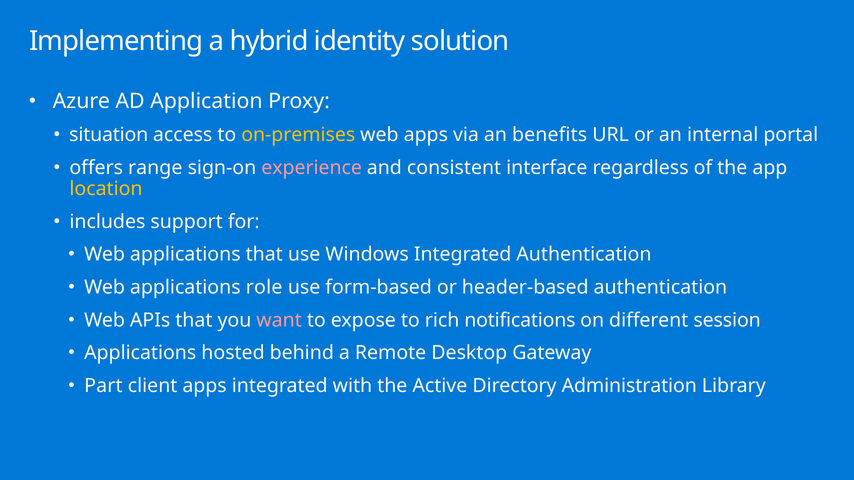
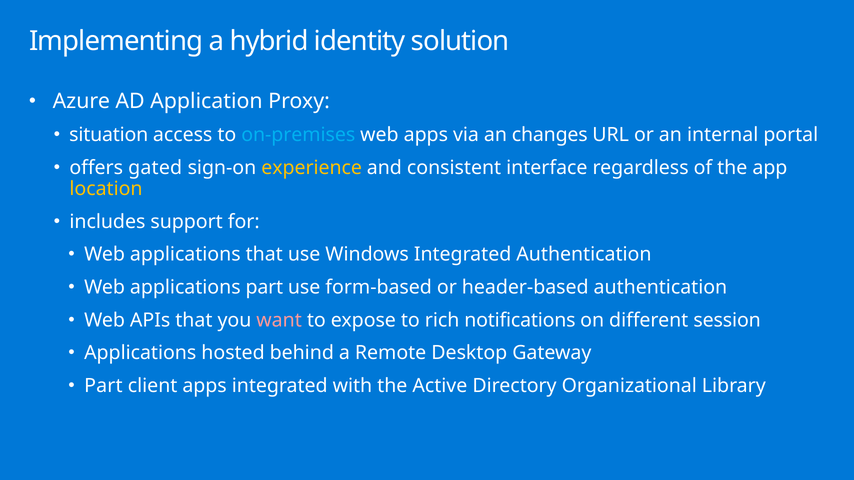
on-premises colour: yellow -> light blue
benefits: benefits -> changes
range: range -> gated
experience colour: pink -> yellow
applications role: role -> part
Administration: Administration -> Organizational
